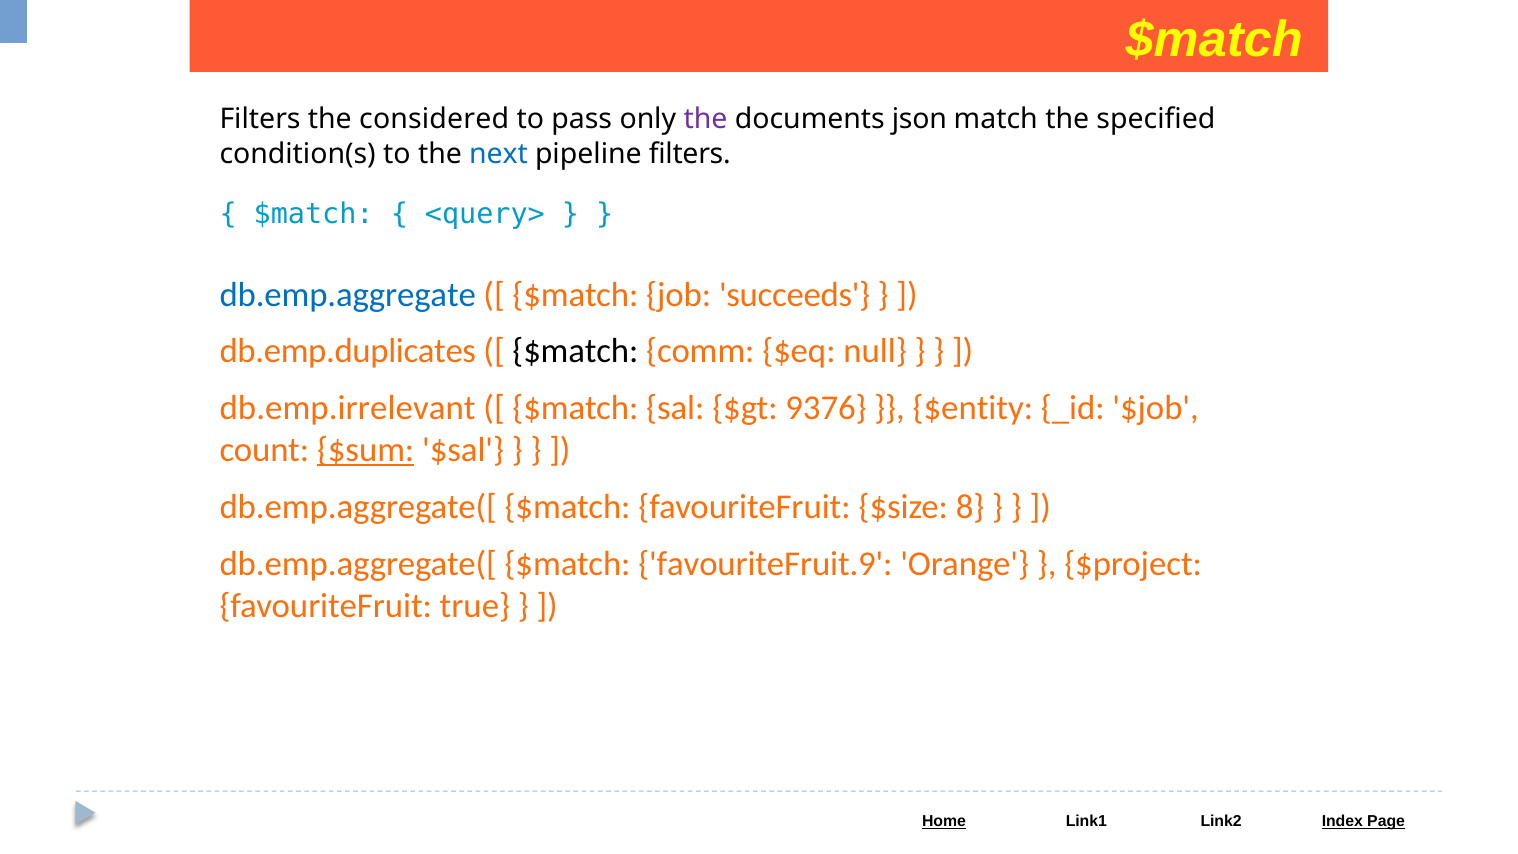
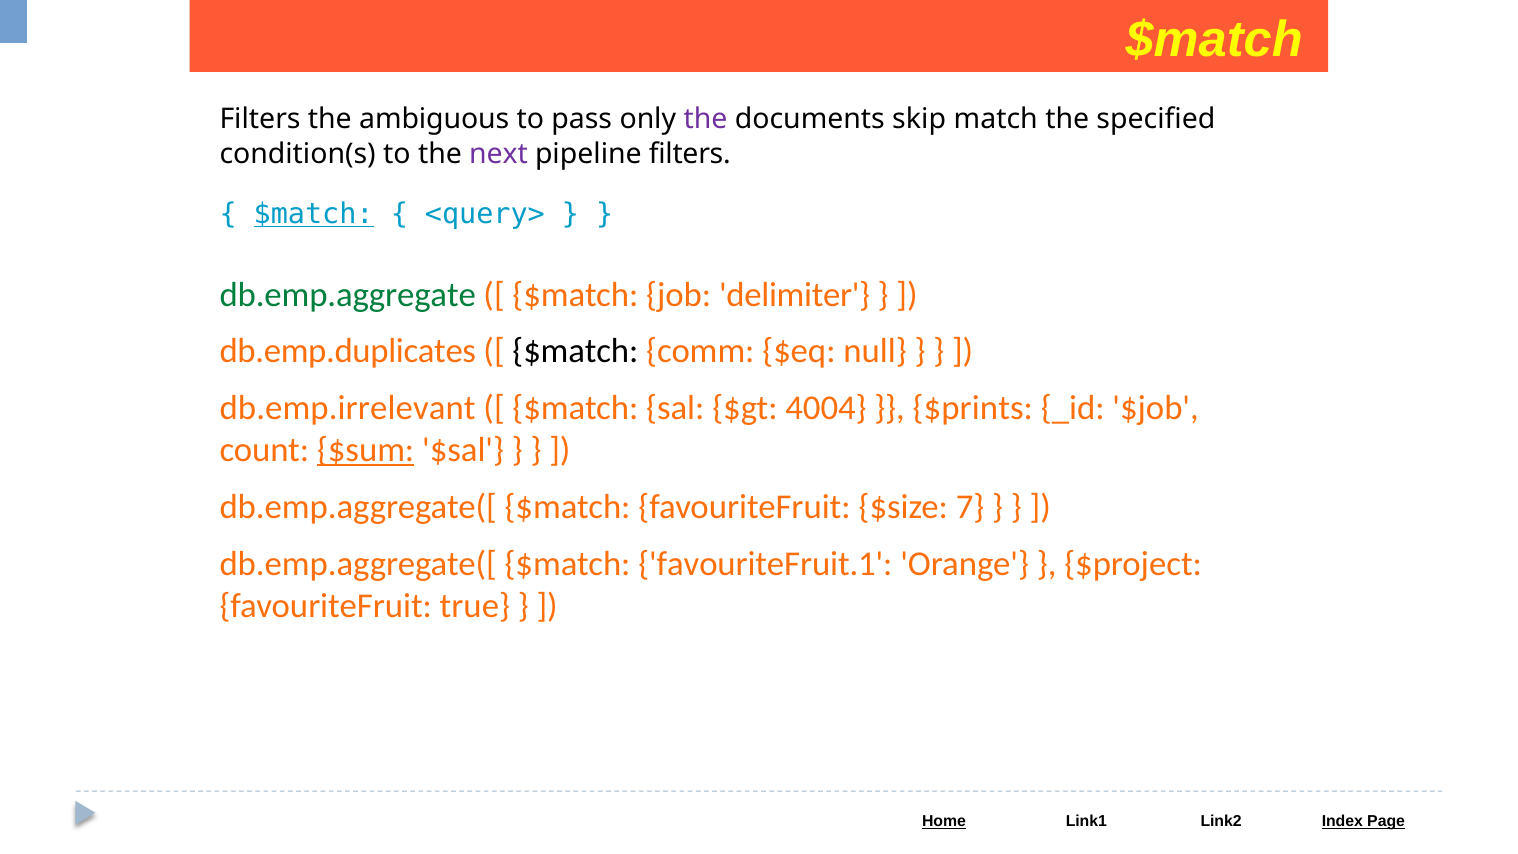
considered: considered -> ambiguous
json: json -> skip
next colour: blue -> purple
$match at (314, 214) underline: none -> present
db.emp.aggregate colour: blue -> green
succeeds: succeeds -> delimiter
9376: 9376 -> 4004
$entity: $entity -> $prints
8: 8 -> 7
favouriteFruit.9: favouriteFruit.9 -> favouriteFruit.1
